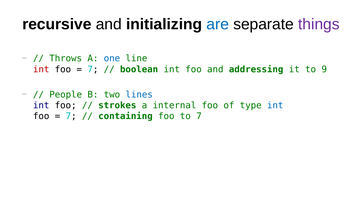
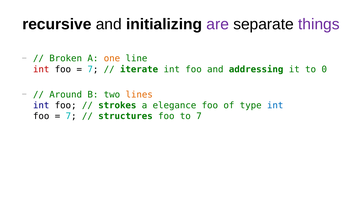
are colour: blue -> purple
Throws: Throws -> Broken
one colour: blue -> orange
boolean: boolean -> iterate
9: 9 -> 0
People: People -> Around
lines colour: blue -> orange
internal: internal -> elegance
containing: containing -> structures
